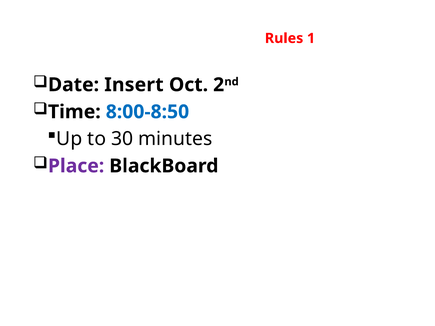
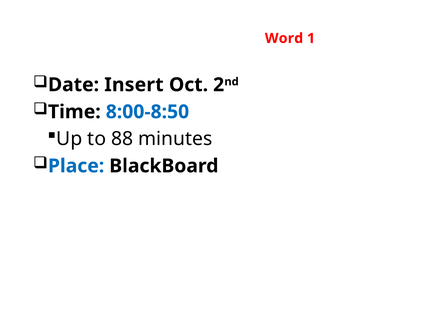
Rules: Rules -> Word
30: 30 -> 88
Place colour: purple -> blue
